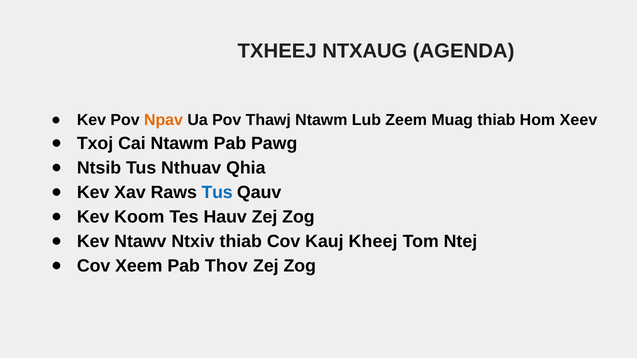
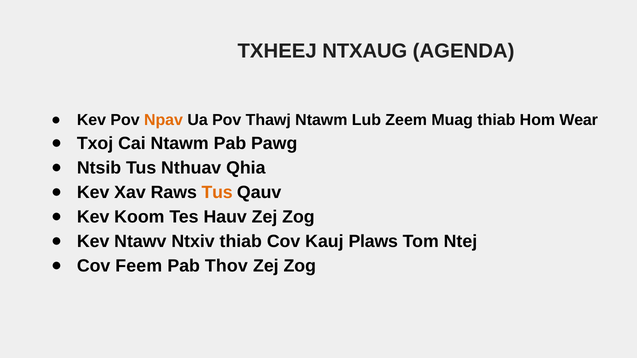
Xeev: Xeev -> Wear
Tus at (217, 193) colour: blue -> orange
Kheej: Kheej -> Plaws
Xeem: Xeem -> Feem
